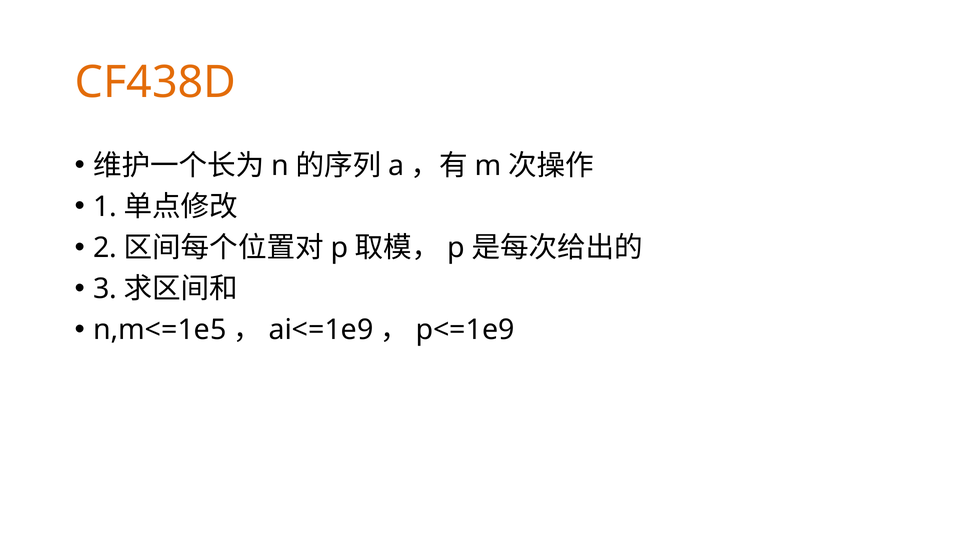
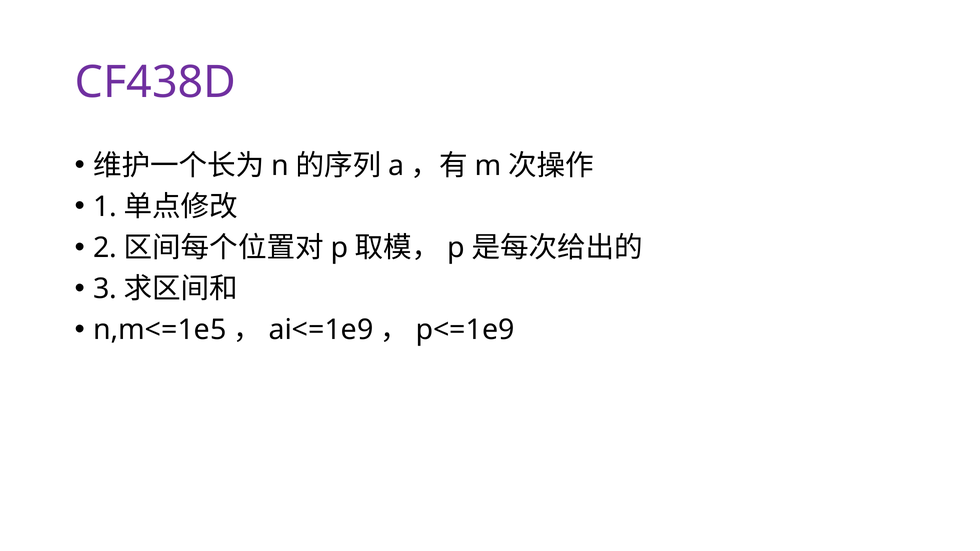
CF438D colour: orange -> purple
